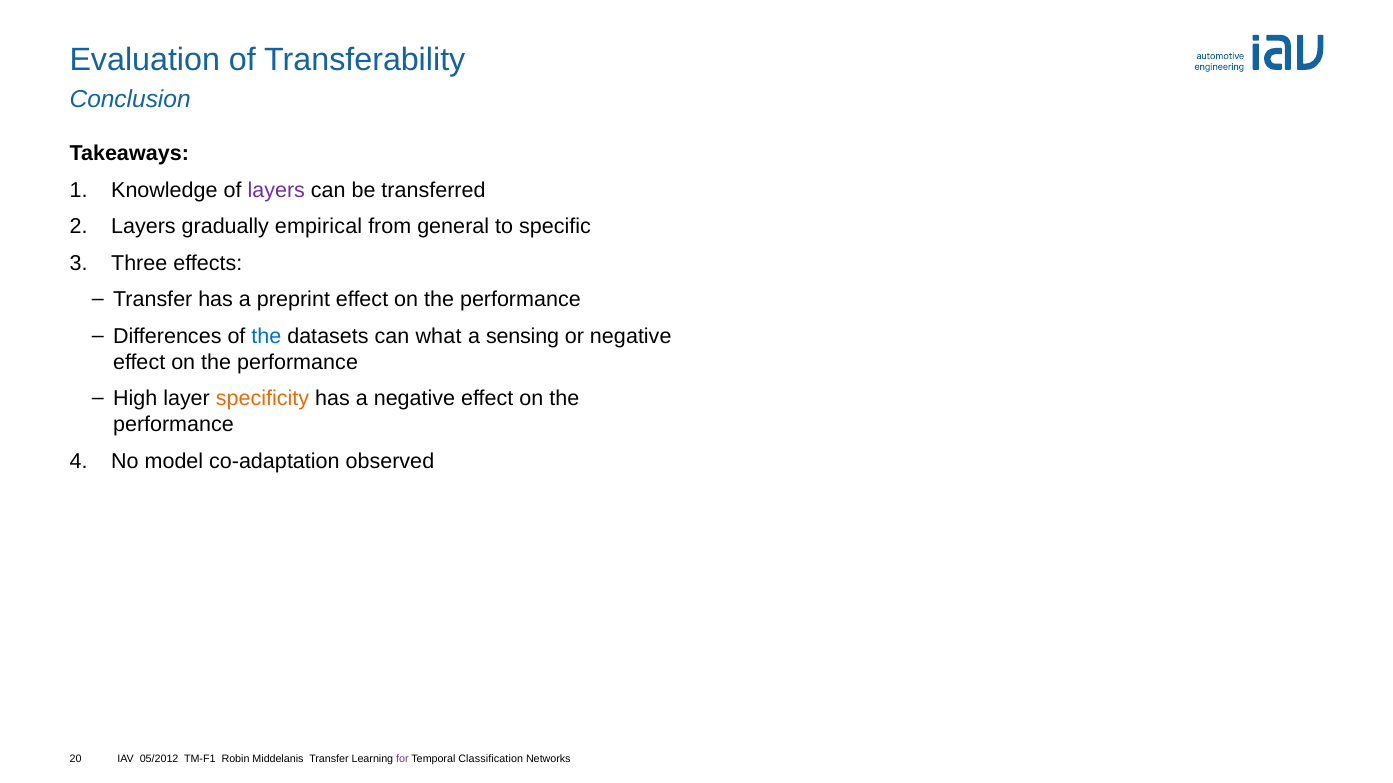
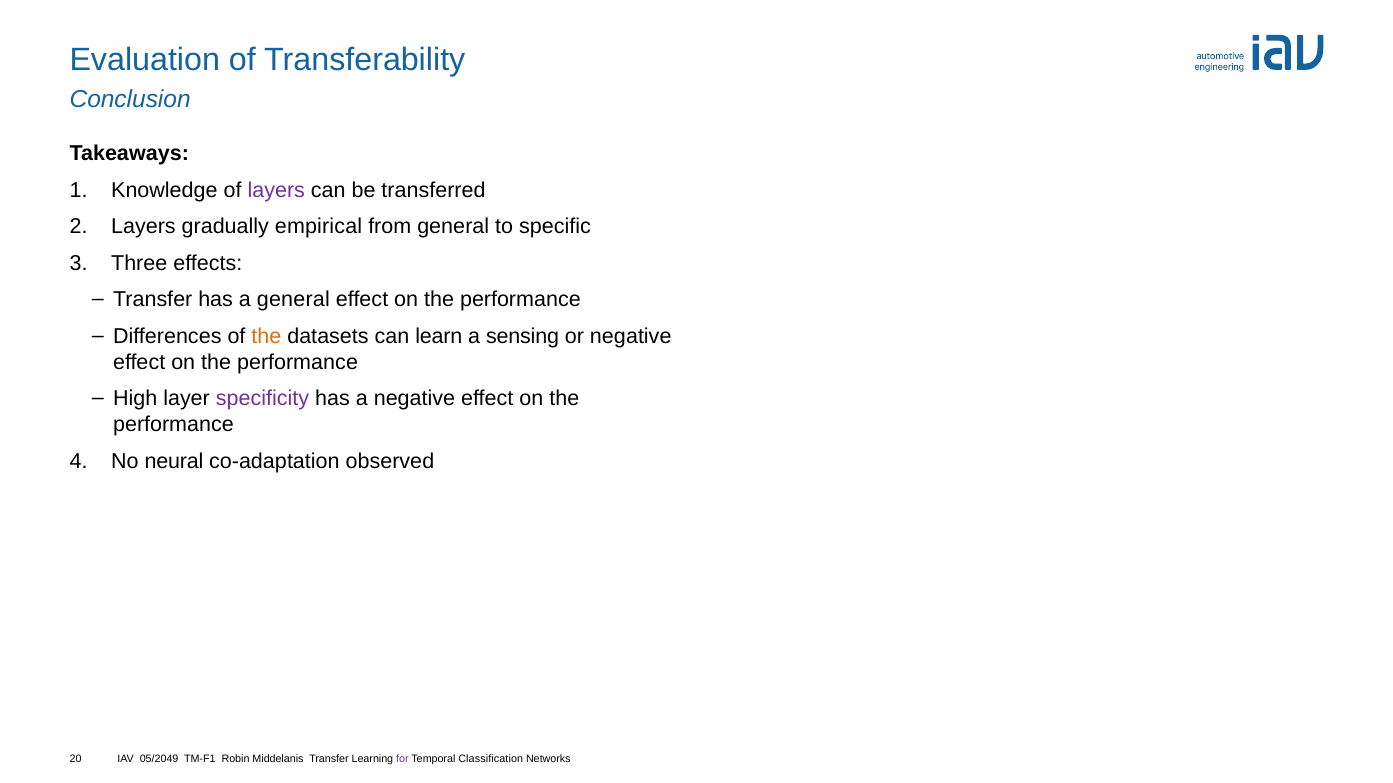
a preprint: preprint -> general
the at (266, 337) colour: blue -> orange
what: what -> learn
specificity colour: orange -> purple
model: model -> neural
05/2012: 05/2012 -> 05/2049
